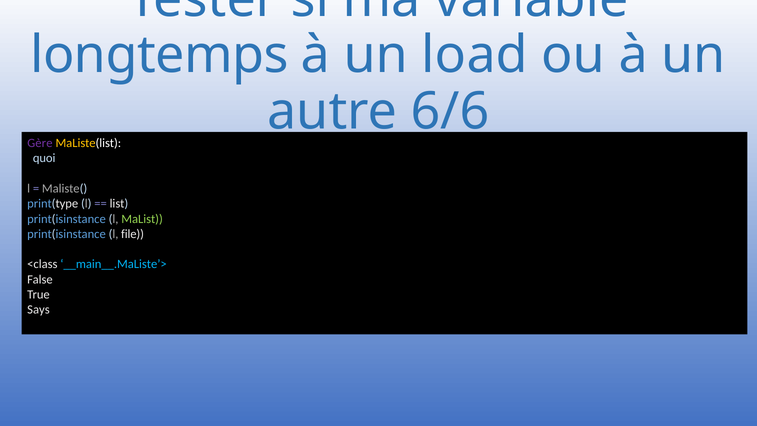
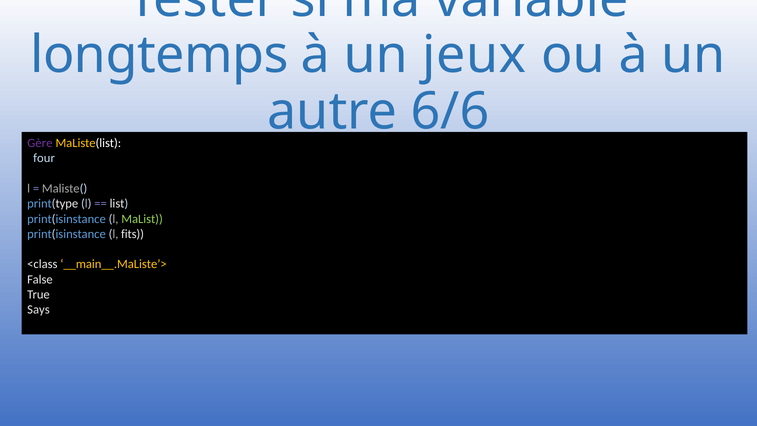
load: load -> jeux
quoi: quoi -> four
file: file -> fits
__main__.MaListe’> colour: light blue -> yellow
